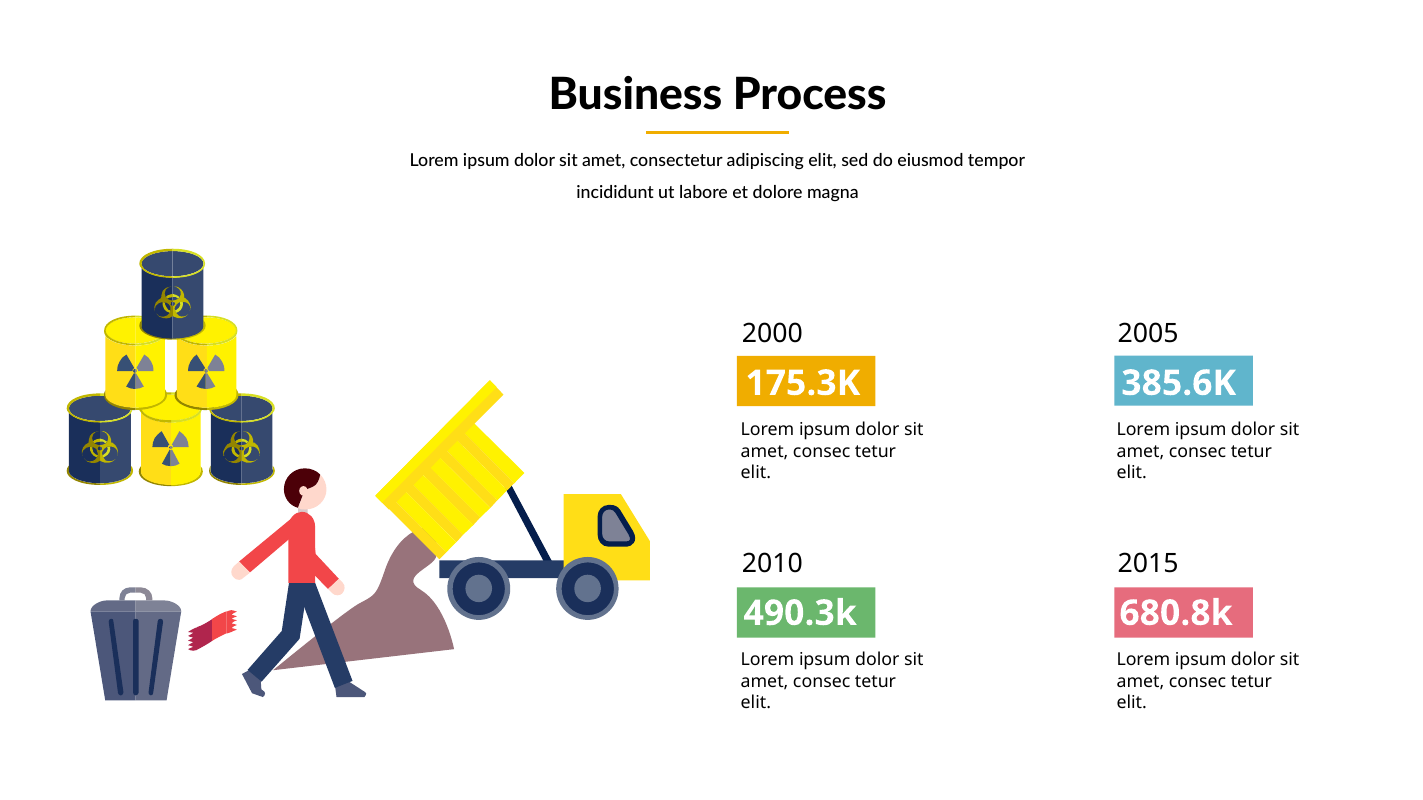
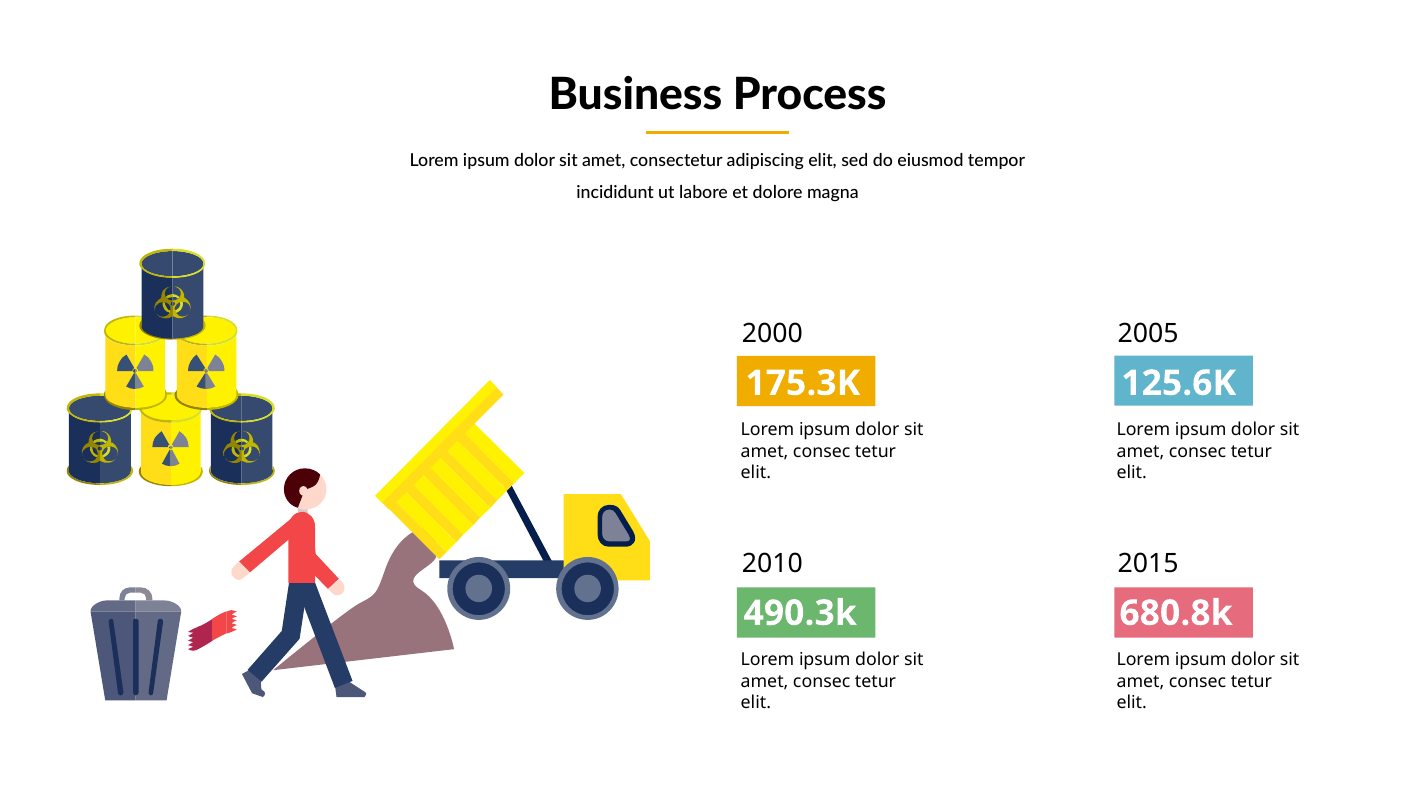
385.6K: 385.6K -> 125.6K
